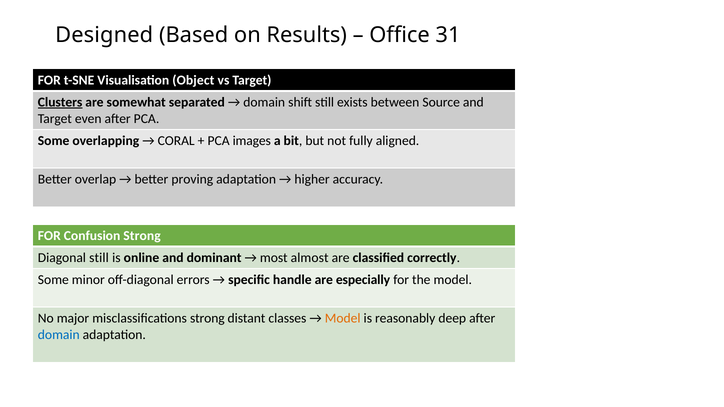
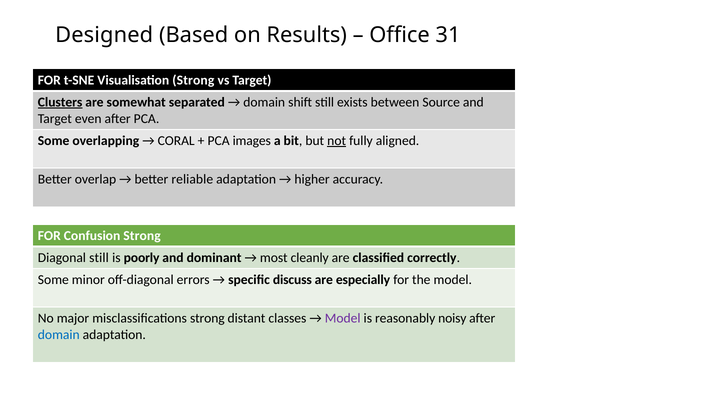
Visualisation Object: Object -> Strong
not underline: none -> present
proving: proving -> reliable
online: online -> poorly
almost: almost -> cleanly
handle: handle -> discuss
Model at (343, 318) colour: orange -> purple
deep: deep -> noisy
